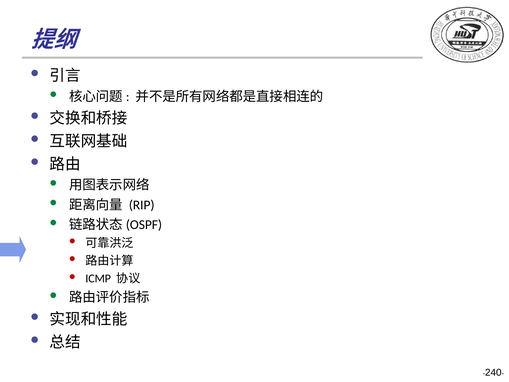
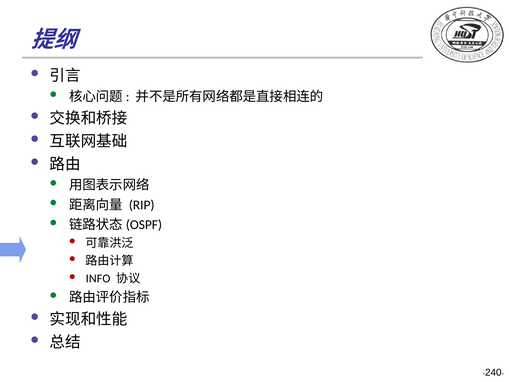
ICMP: ICMP -> INFO
